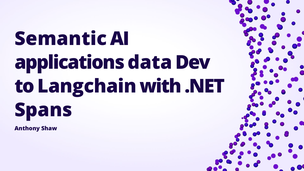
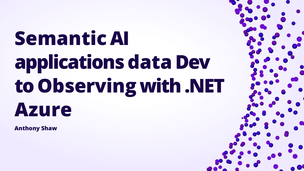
Langchain: Langchain -> Observing
Spans: Spans -> Azure
